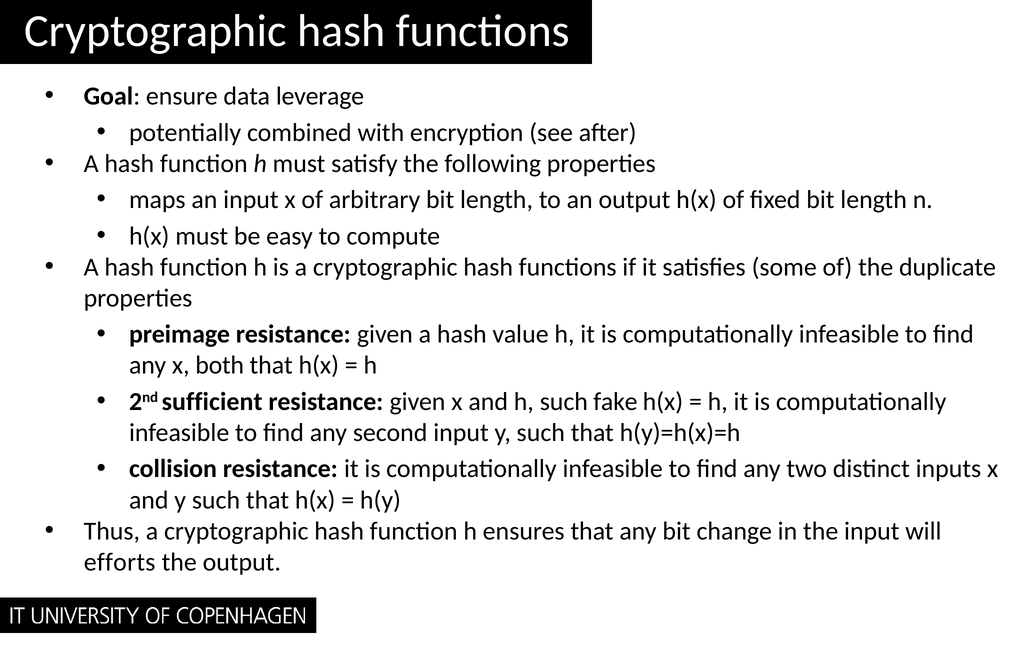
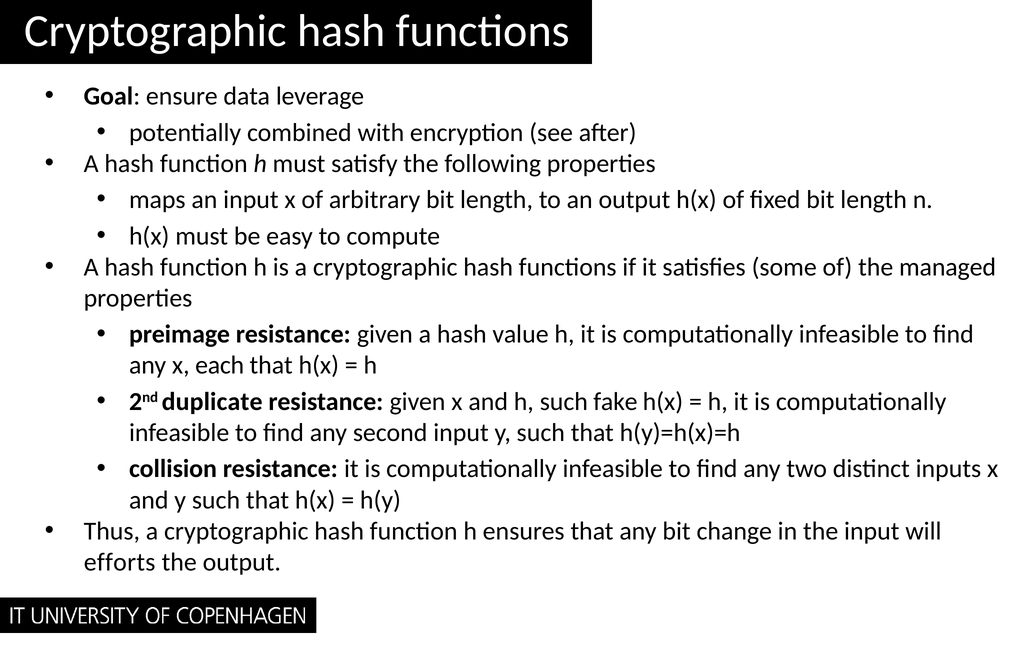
duplicate: duplicate -> managed
both: both -> each
sufficient: sufficient -> duplicate
